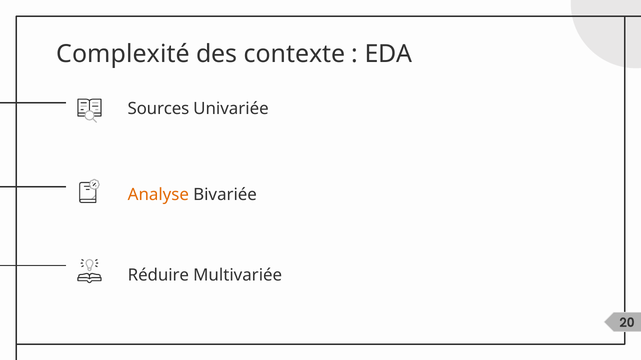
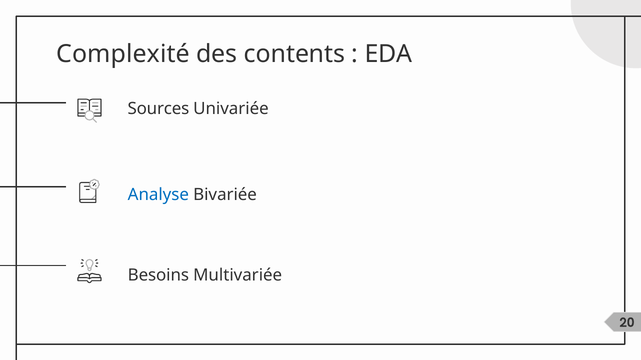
contexte: contexte -> contents
Analyse colour: orange -> blue
Réduire: Réduire -> Besoins
